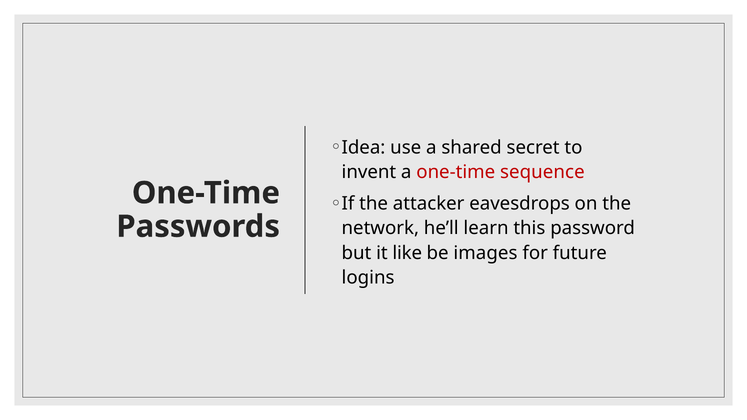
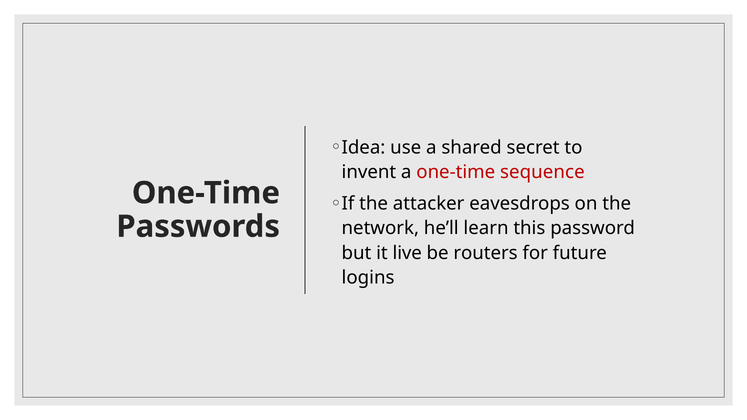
like: like -> live
images: images -> routers
